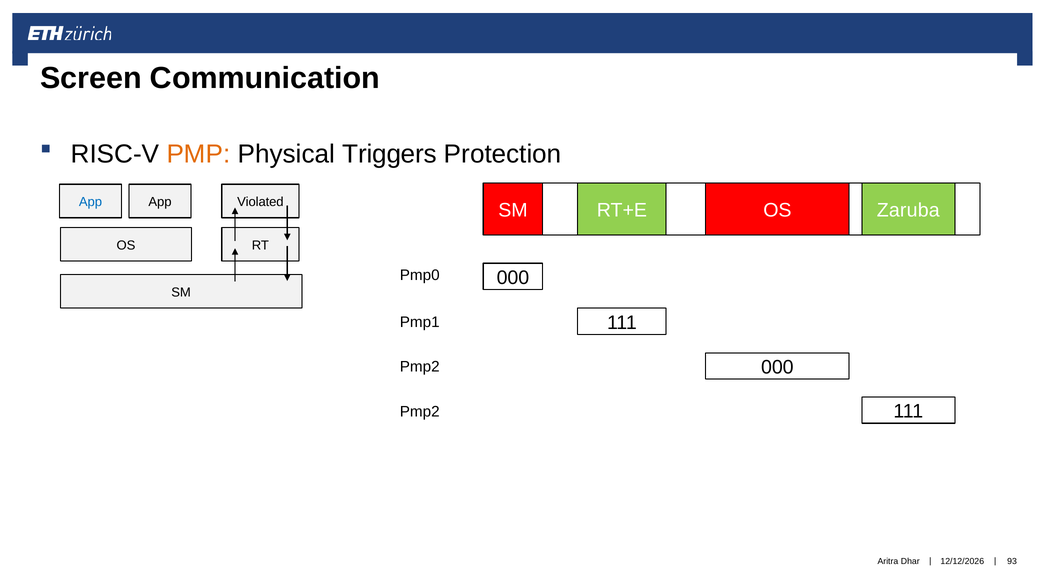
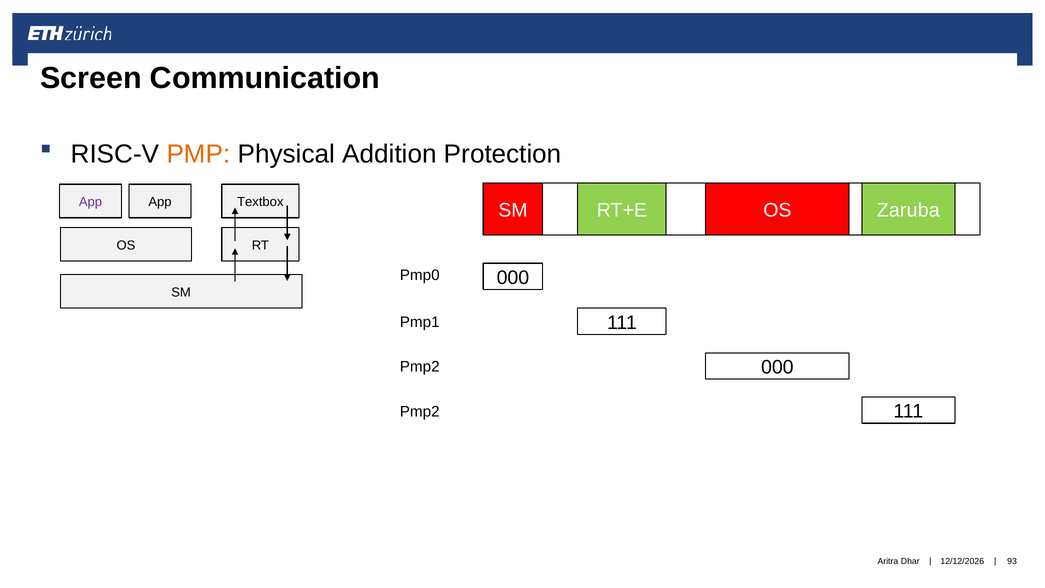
Triggers: Triggers -> Addition
App at (91, 202) colour: blue -> purple
Violated: Violated -> Textbox
